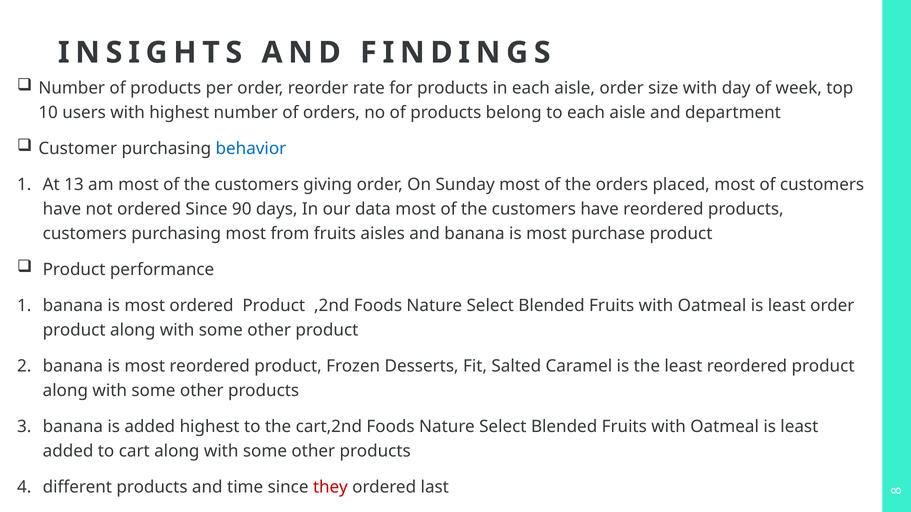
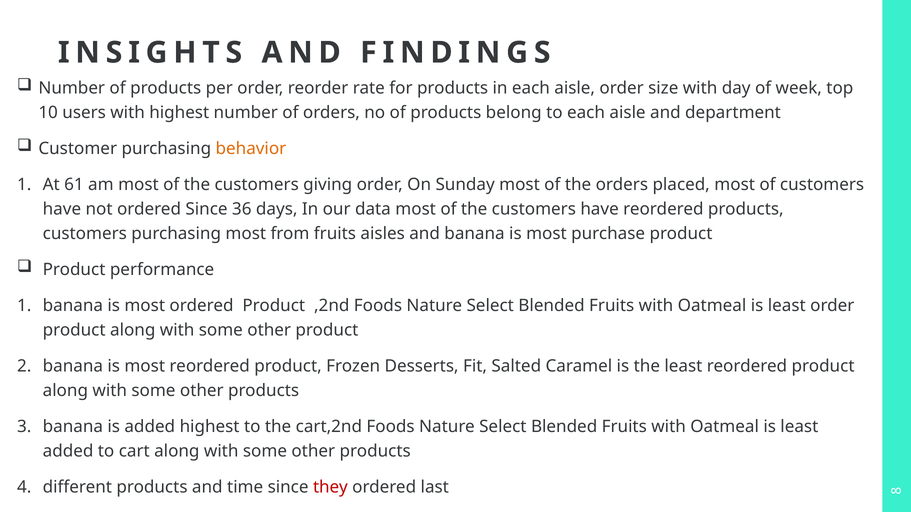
behavior colour: blue -> orange
13: 13 -> 61
90: 90 -> 36
